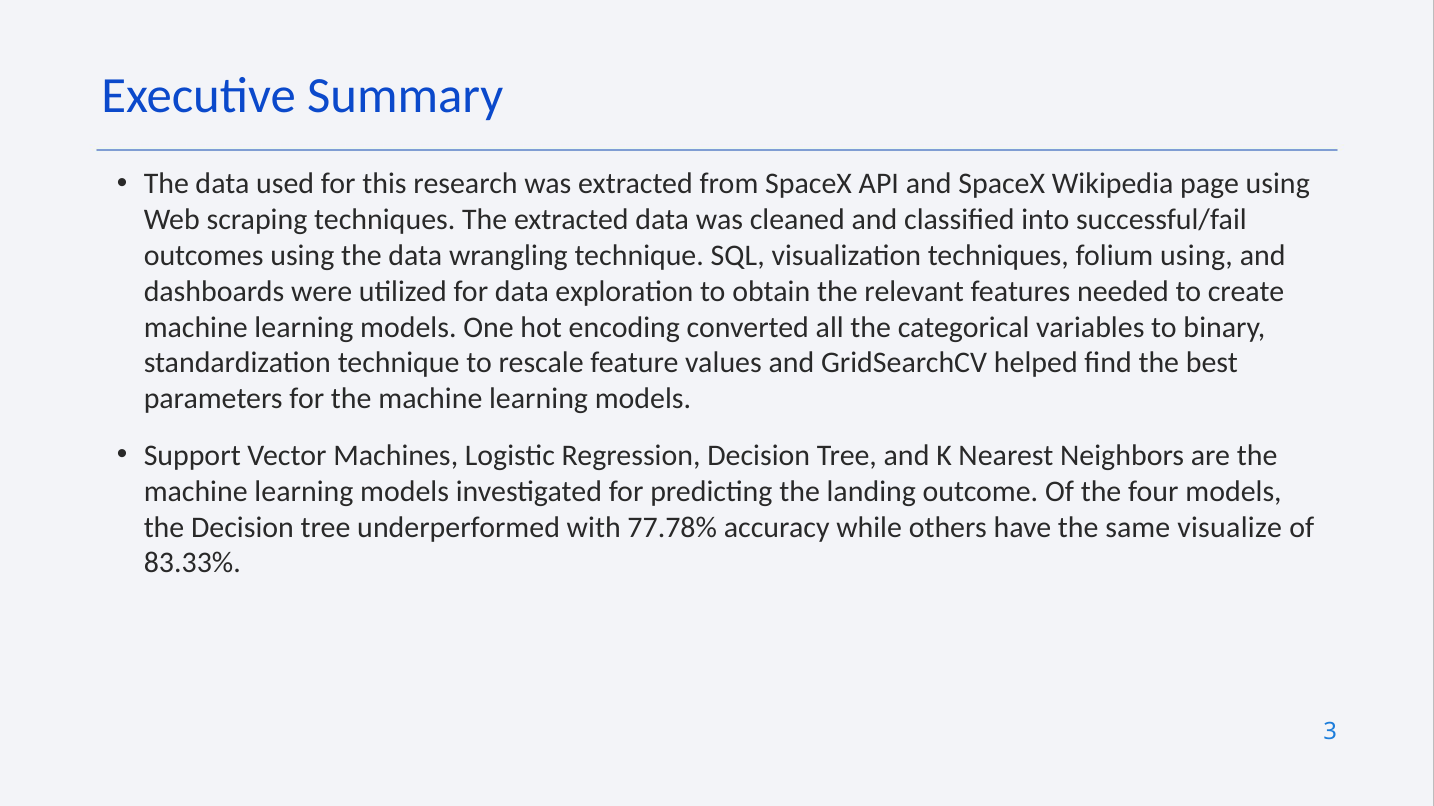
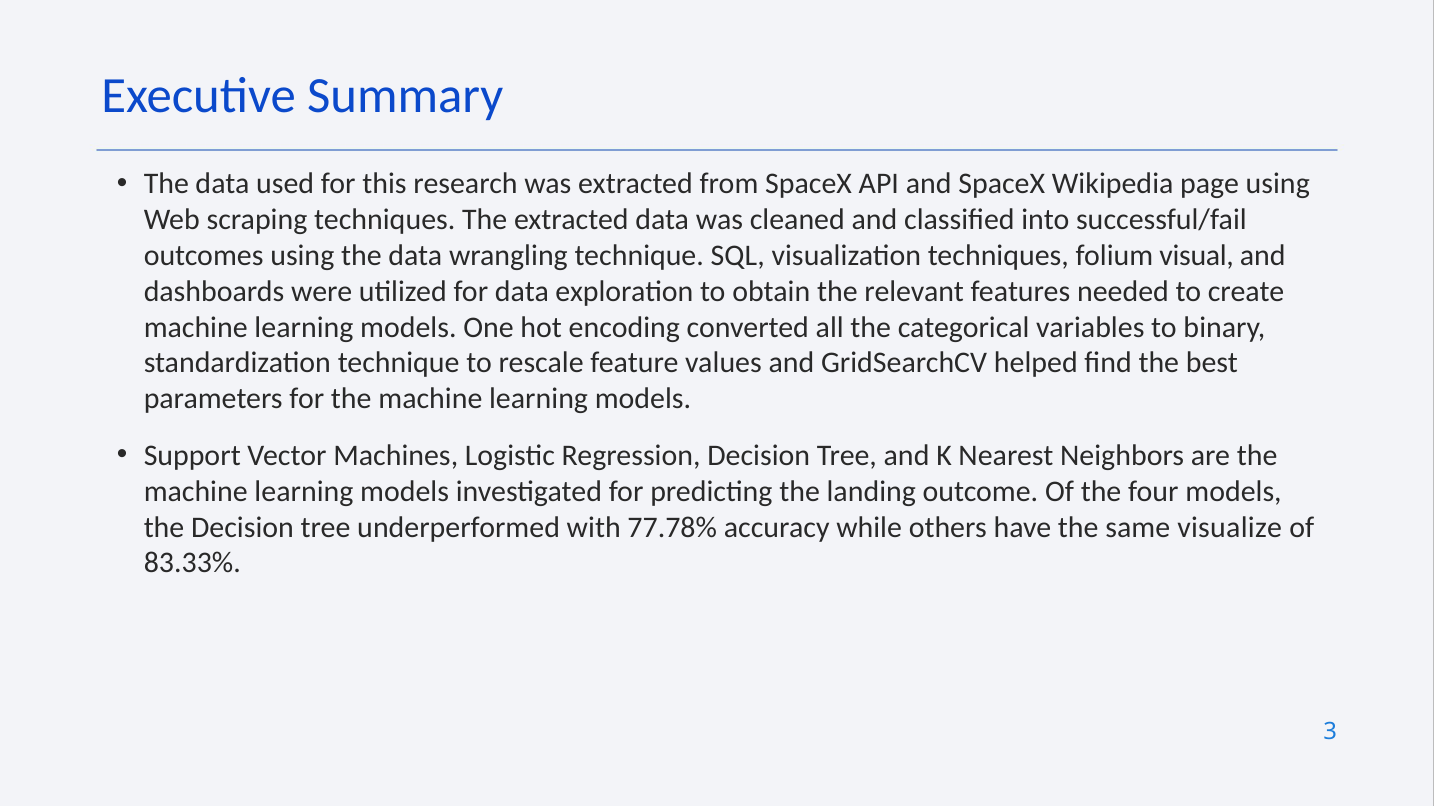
folium using: using -> visual
